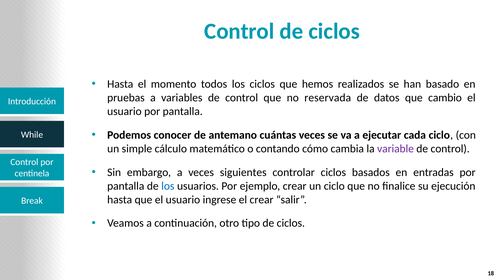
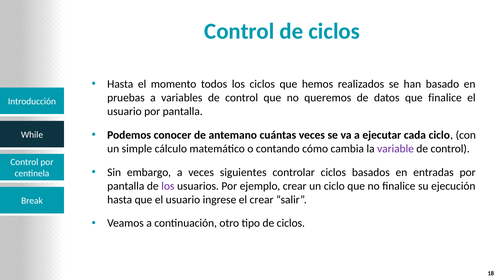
reservada: reservada -> queremos
que cambio: cambio -> finalice
los at (168, 186) colour: blue -> purple
